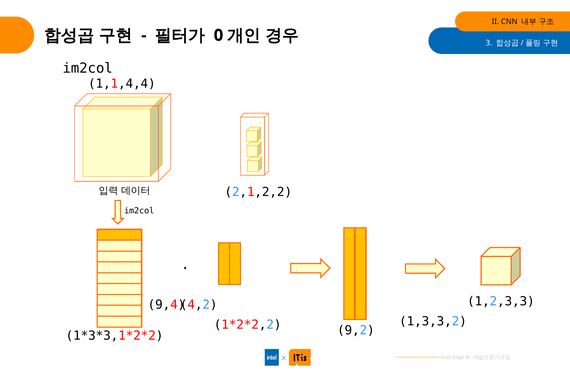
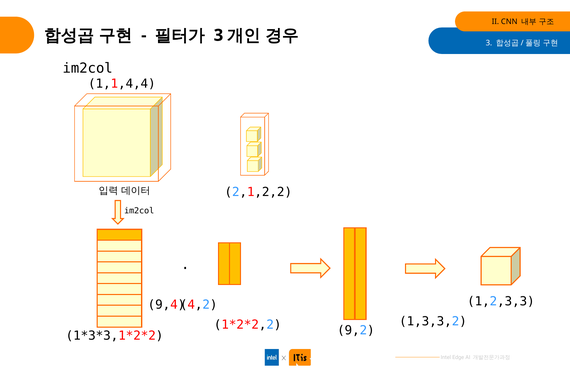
0 at (218, 35): 0 -> 3
